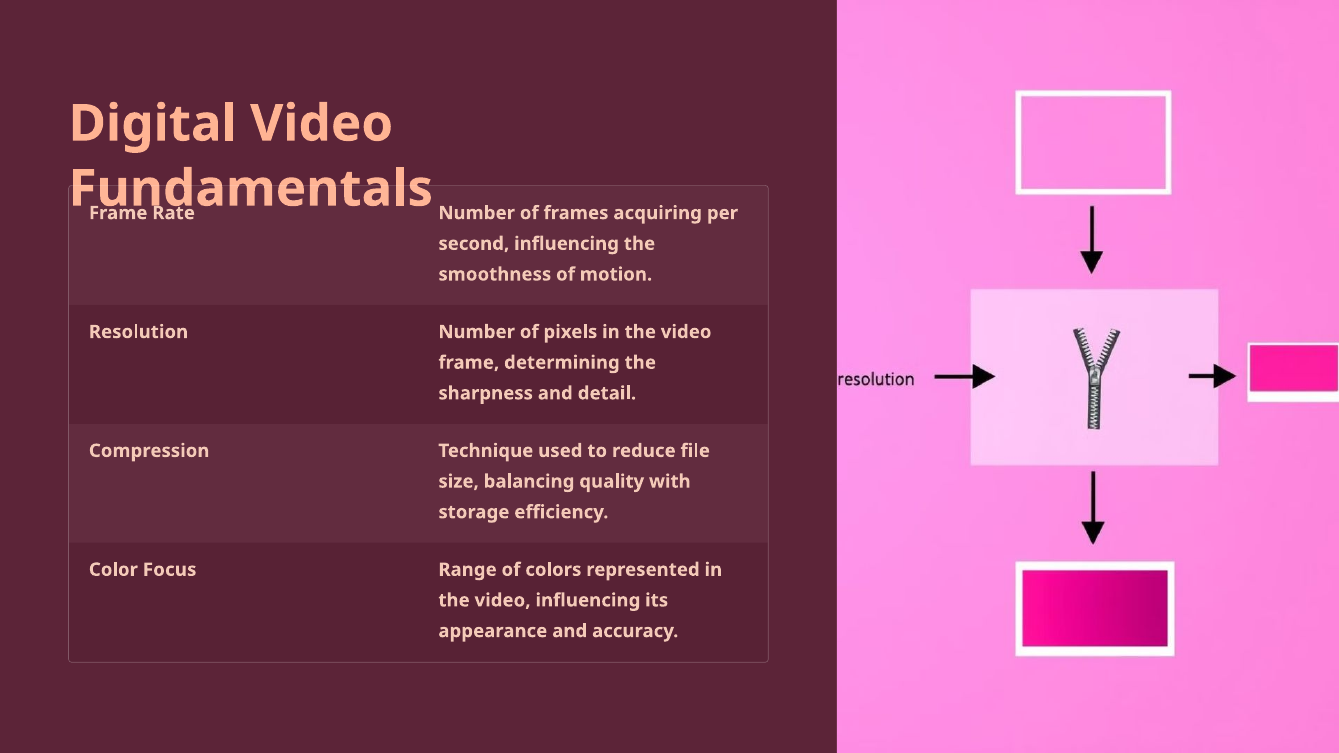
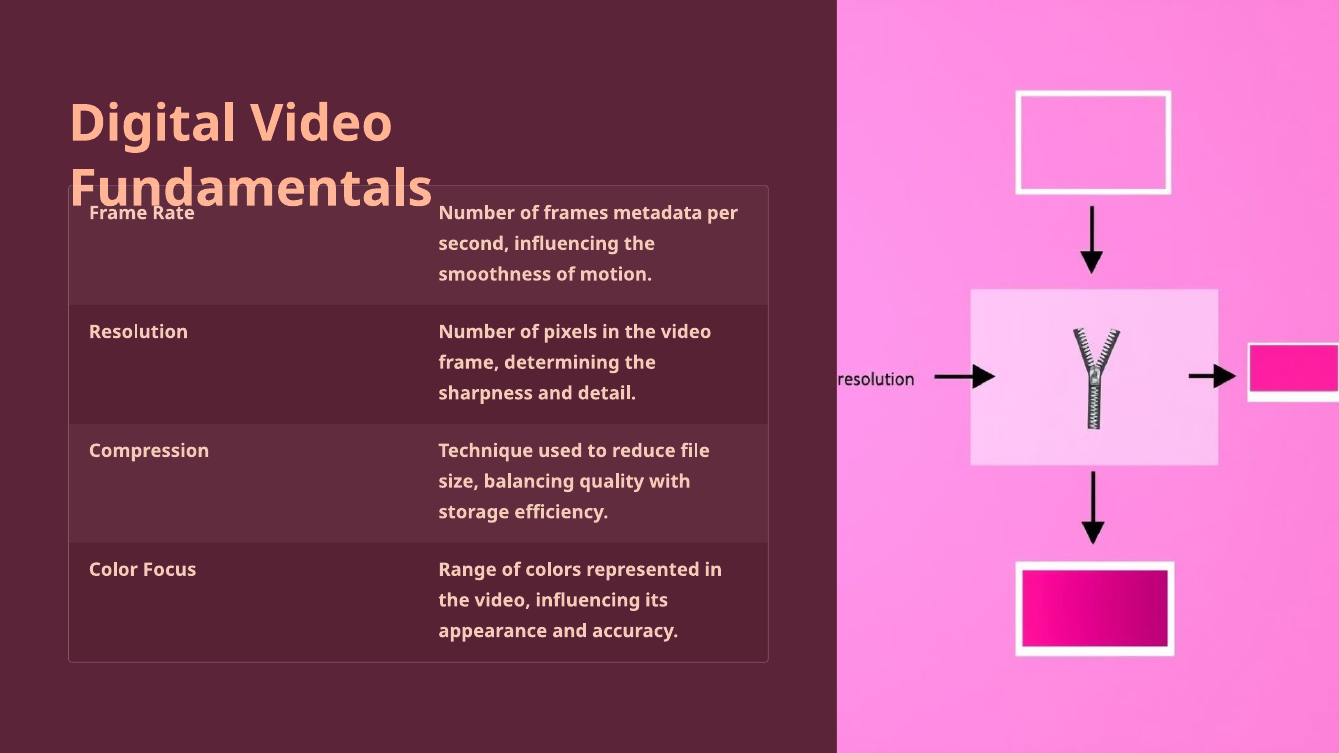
acquiring: acquiring -> metadata
